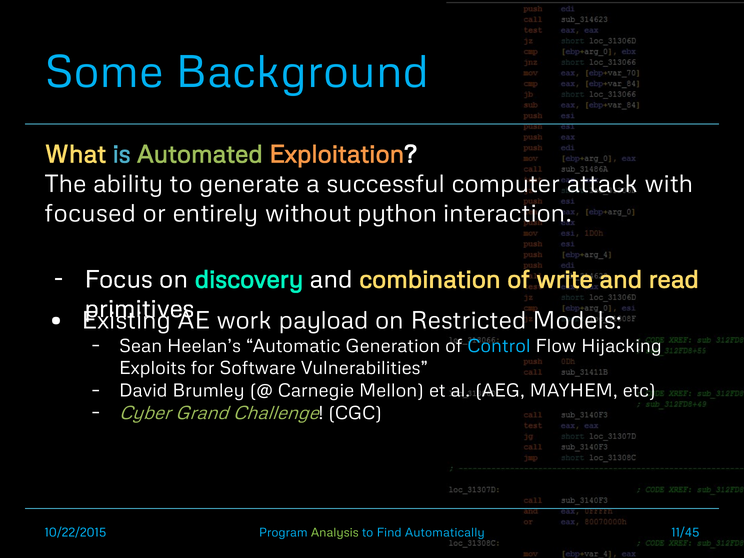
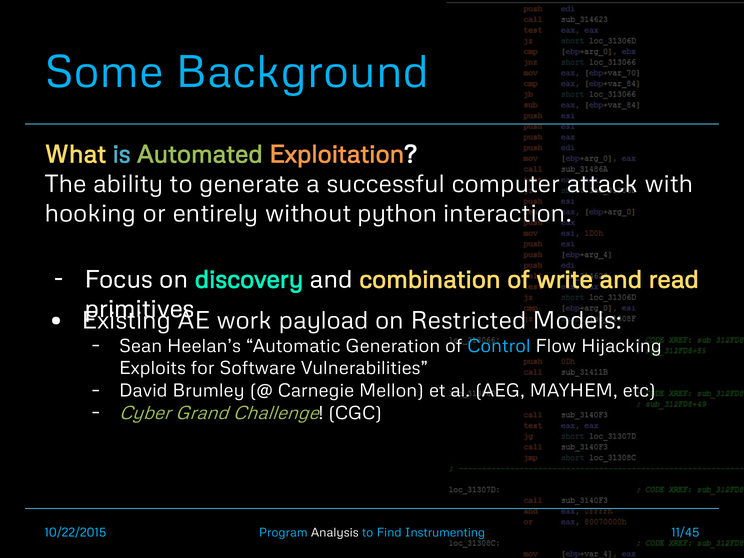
focused: focused -> hooking
Analysis colour: light green -> white
Automatically: Automatically -> Instrumenting
